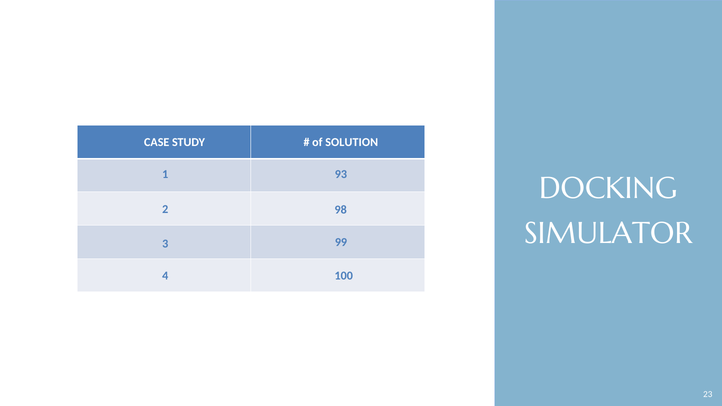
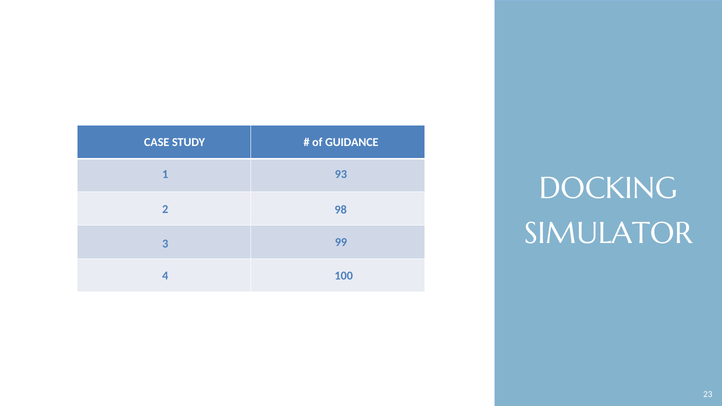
SOLUTION: SOLUTION -> GUIDANCE
